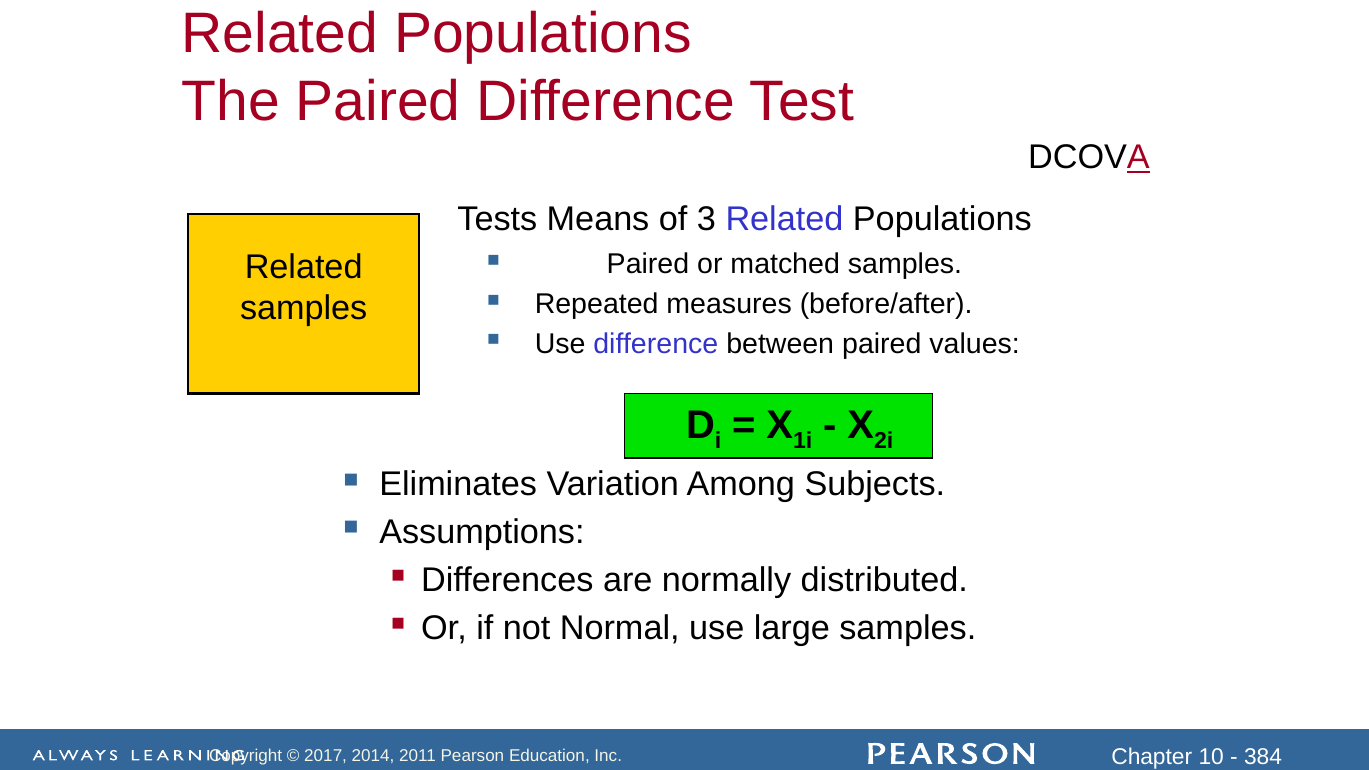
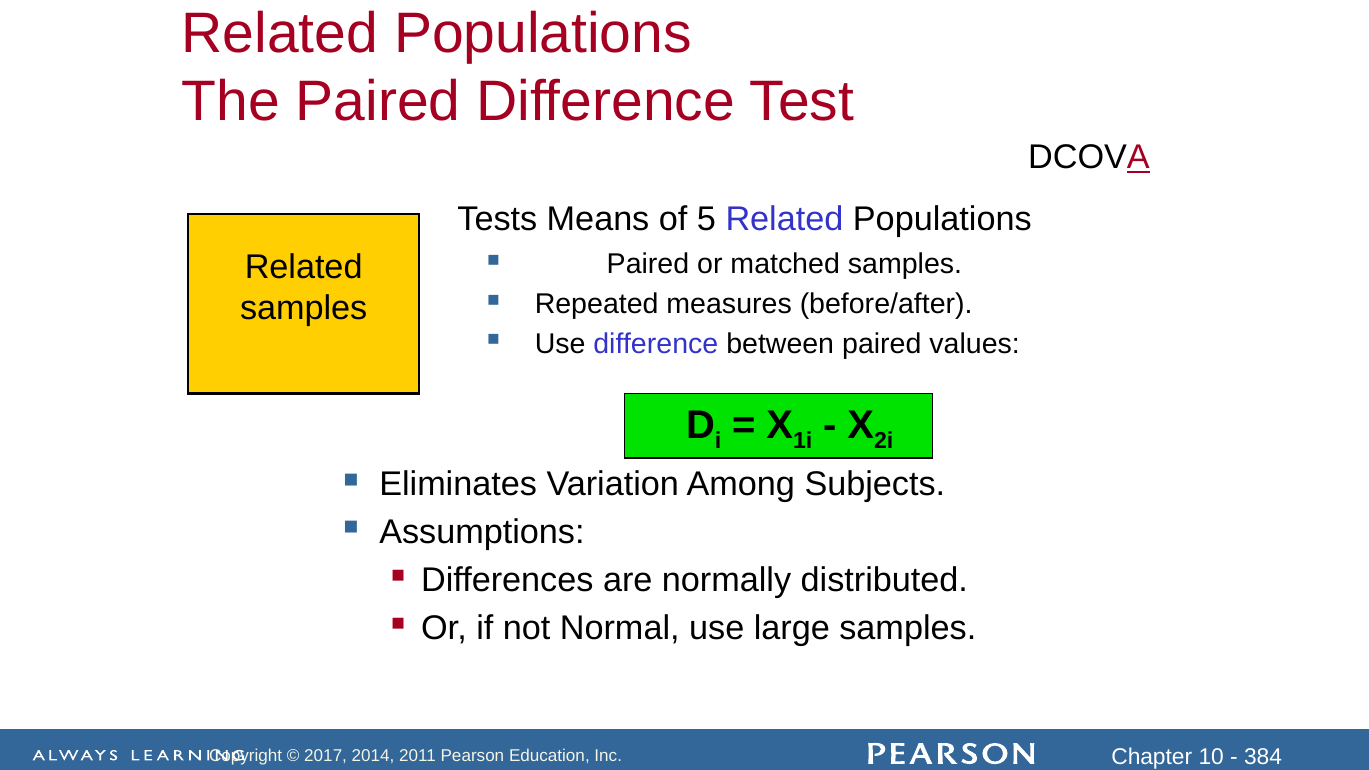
3: 3 -> 5
